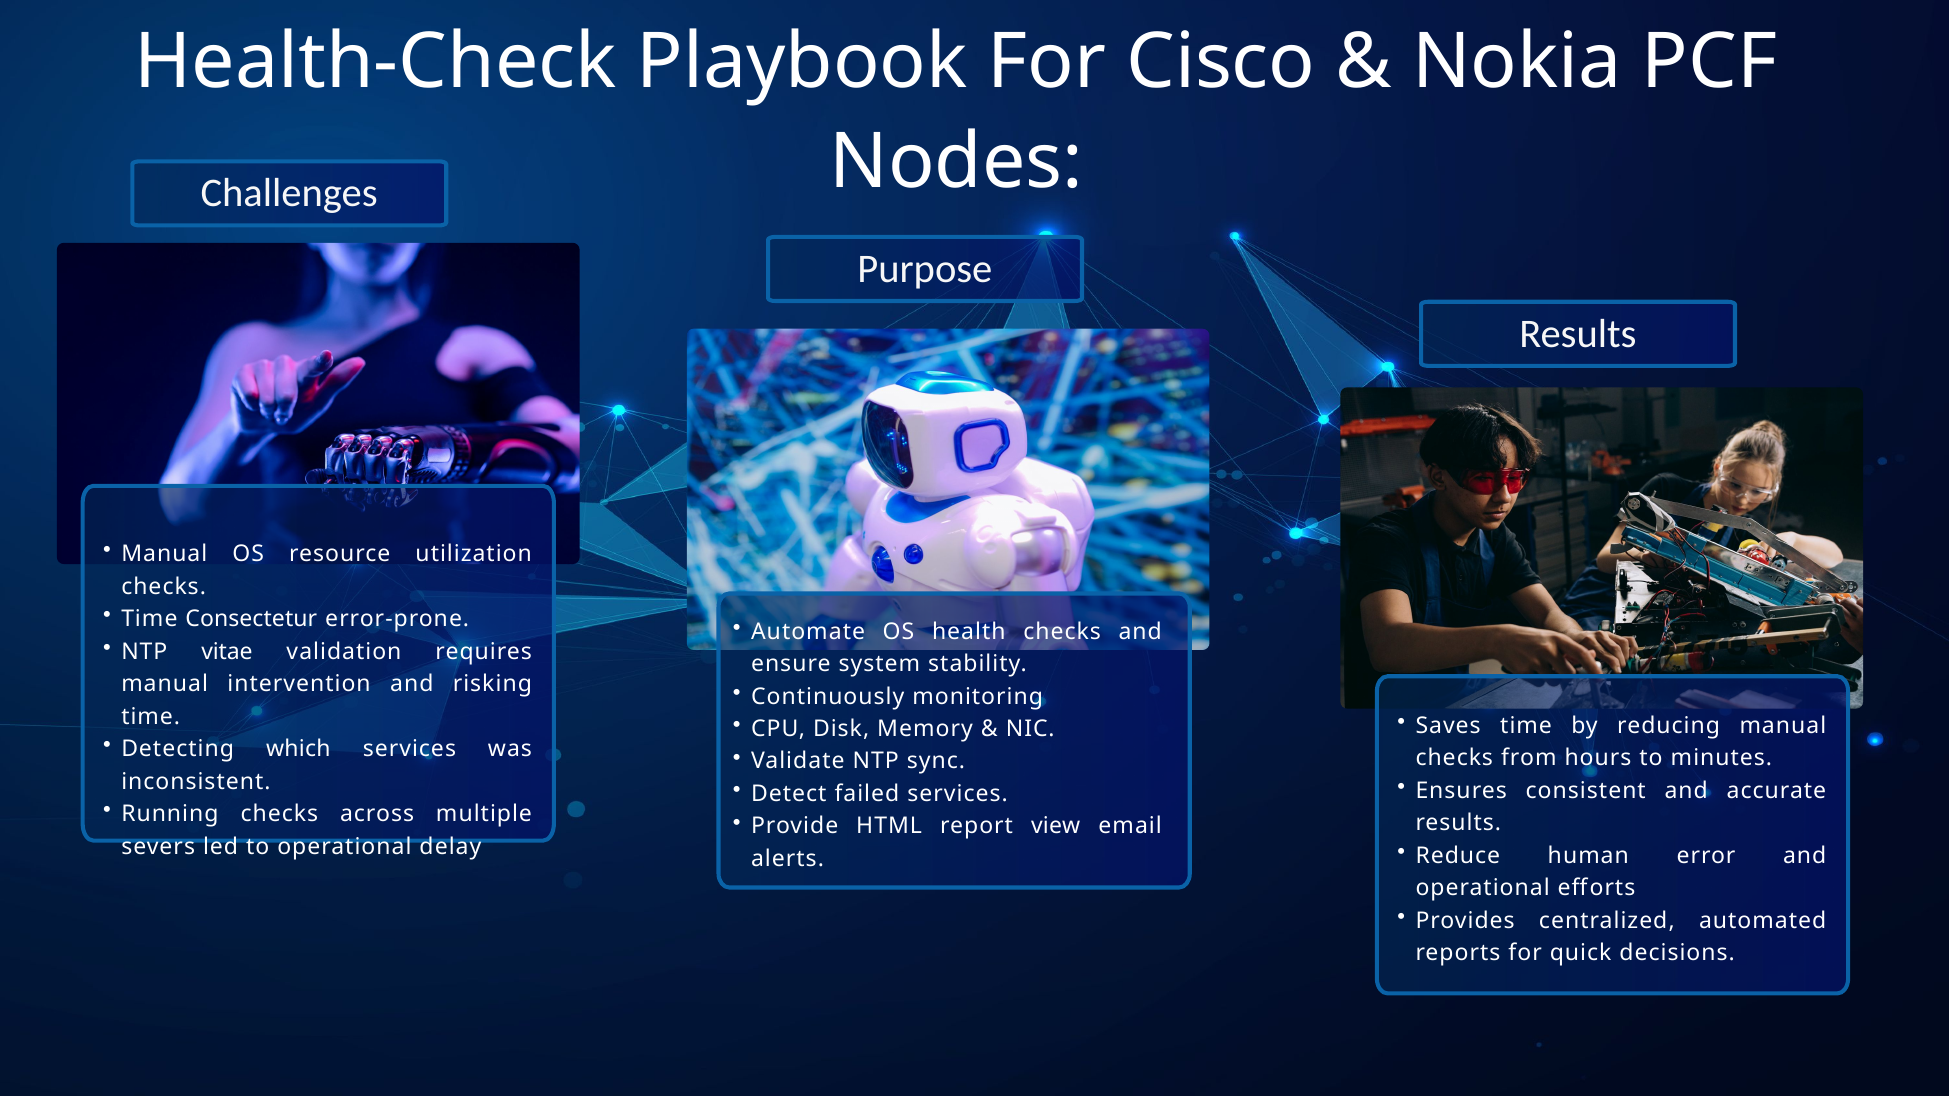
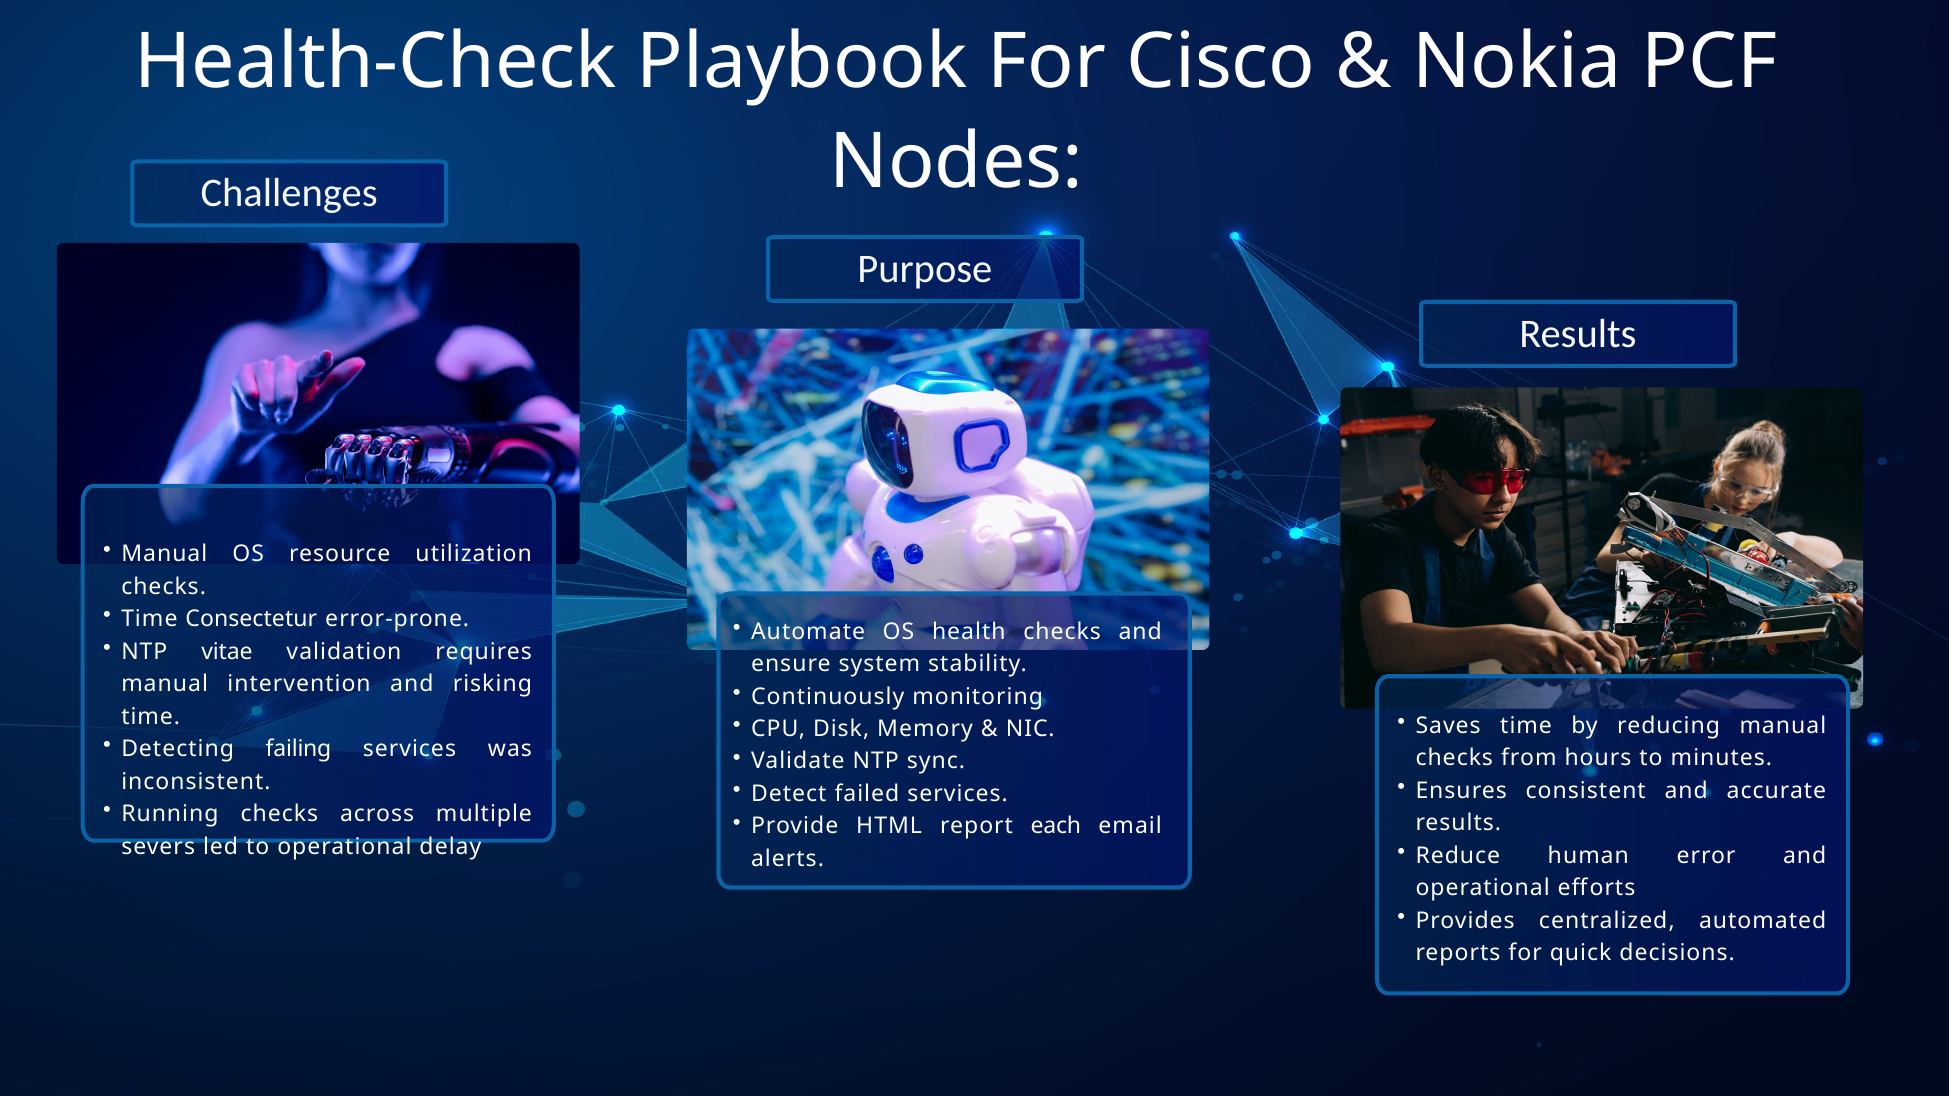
which: which -> failing
view: view -> each
